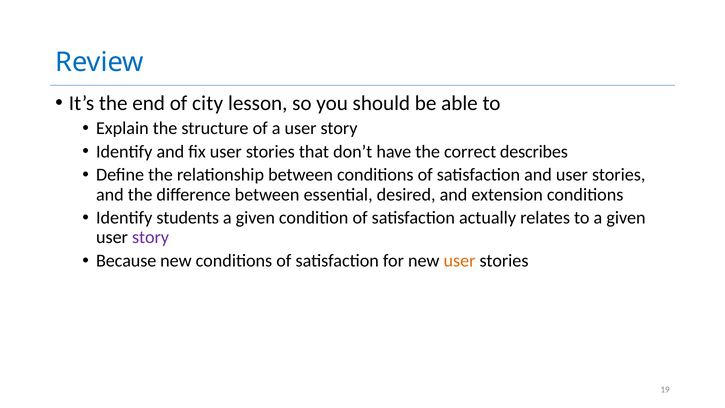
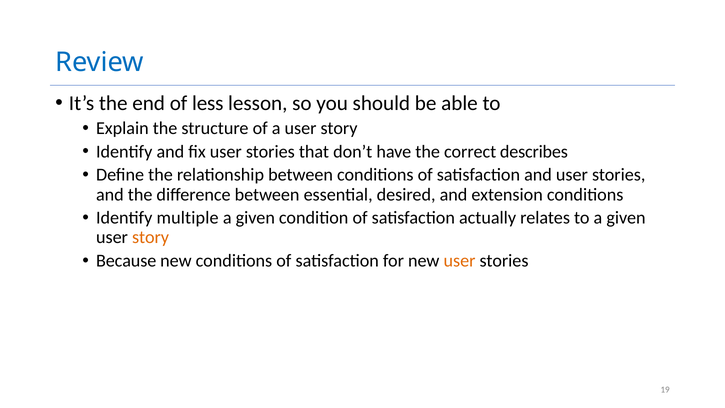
city: city -> less
students: students -> multiple
story at (151, 237) colour: purple -> orange
